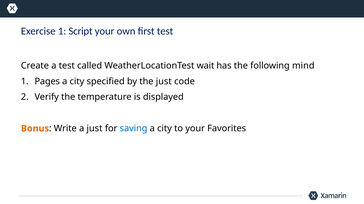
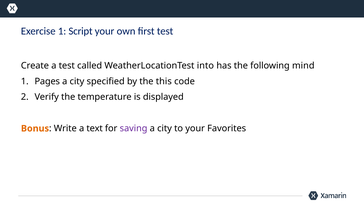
wait: wait -> into
the just: just -> this
a just: just -> text
saving colour: blue -> purple
